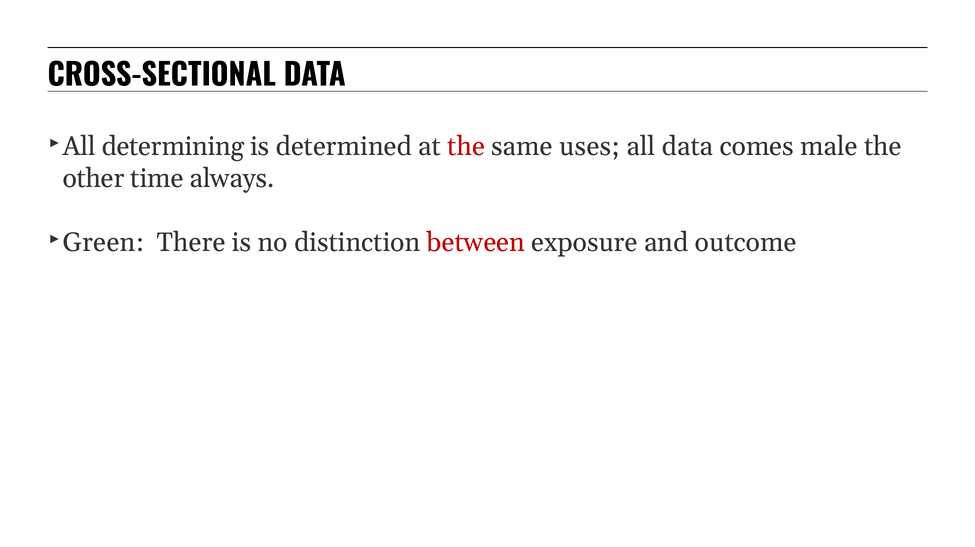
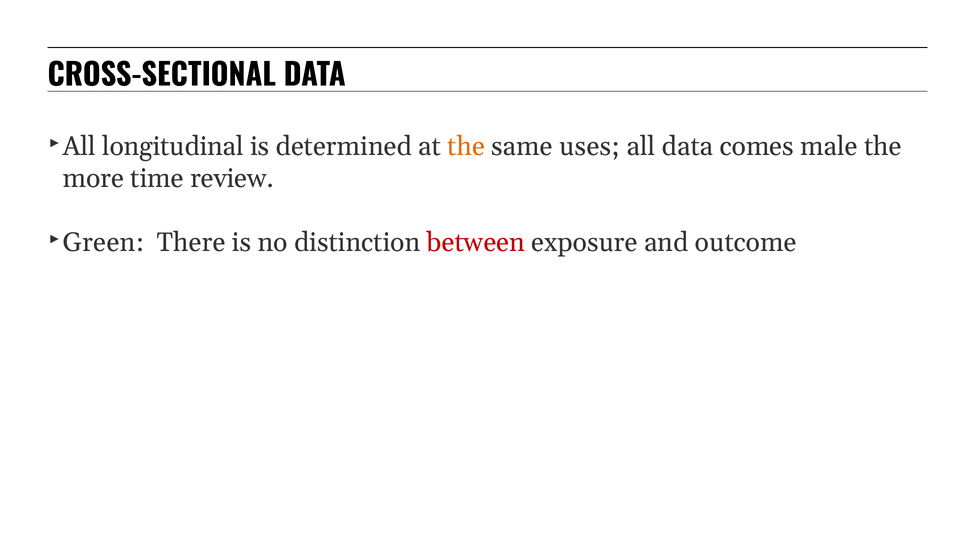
determining: determining -> longitudinal
the at (466, 147) colour: red -> orange
other: other -> more
always: always -> review
